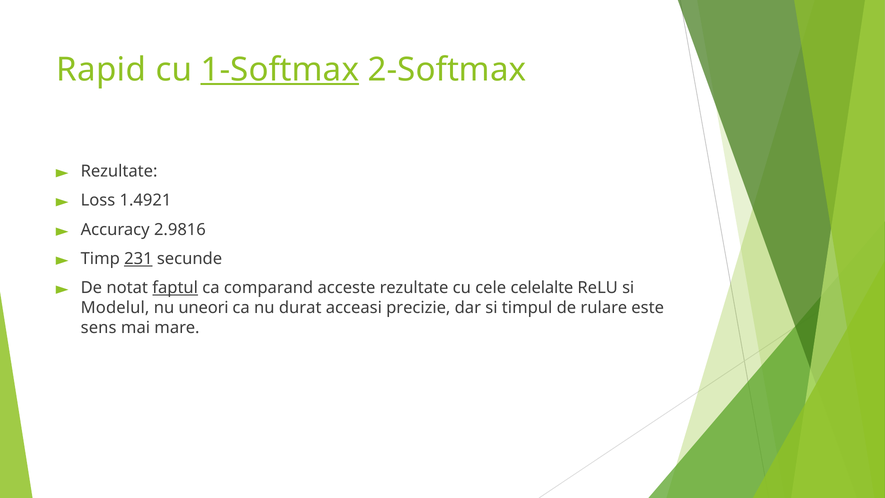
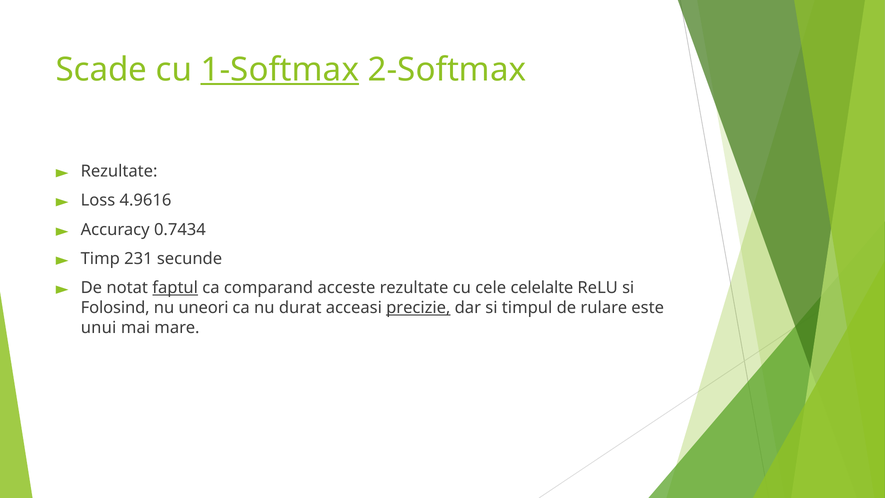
Rapid: Rapid -> Scade
1.4921: 1.4921 -> 4.9616
2.9816: 2.9816 -> 0.7434
231 underline: present -> none
Modelul: Modelul -> Folosind
precizie underline: none -> present
sens: sens -> unui
